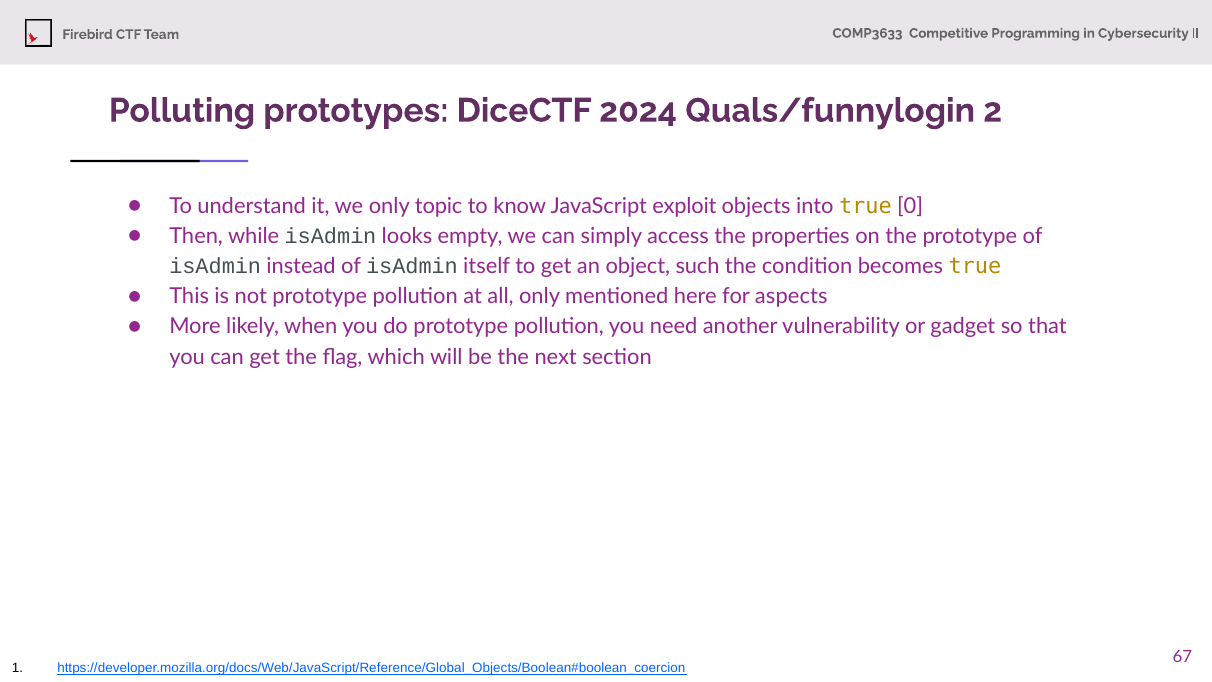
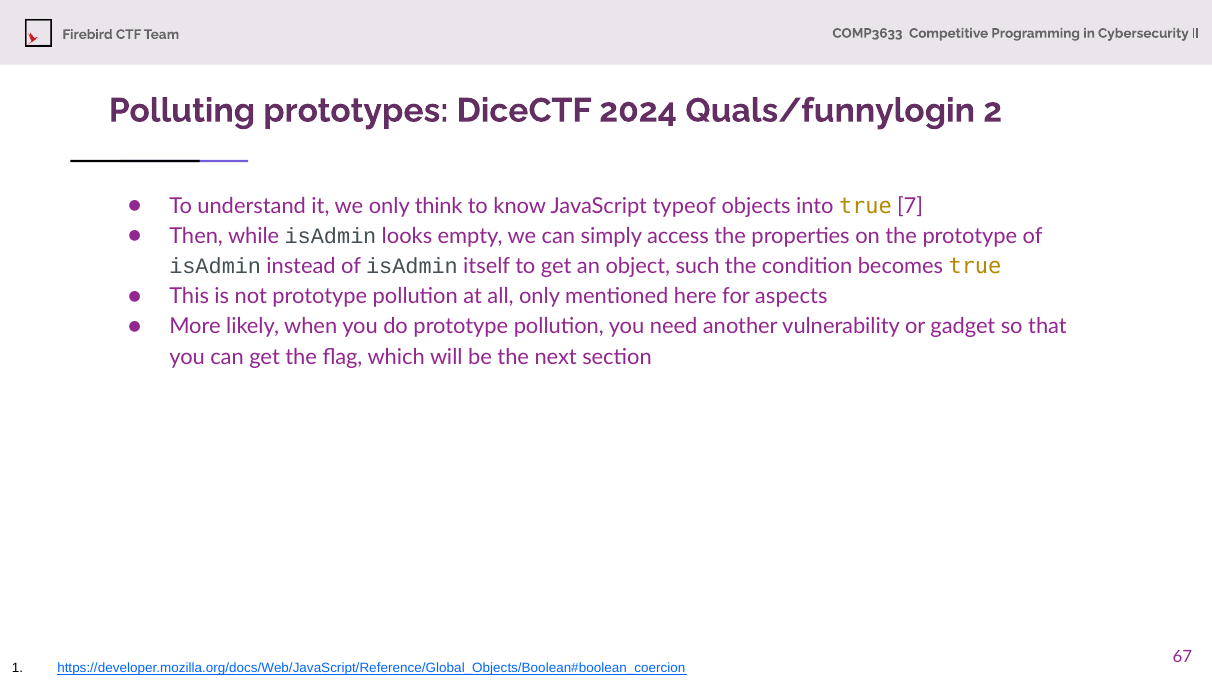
topic: topic -> think
exploit: exploit -> typeof
0: 0 -> 7
